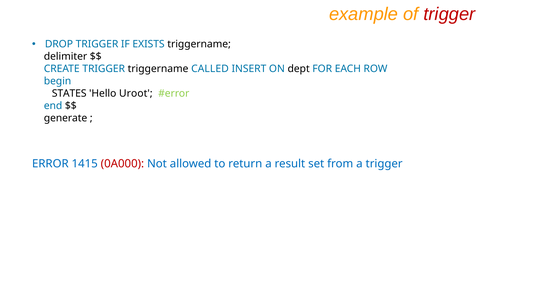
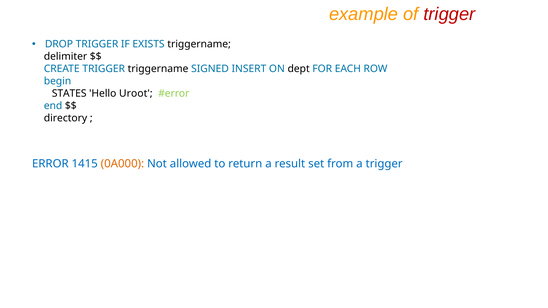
CALLED: CALLED -> SIGNED
generate: generate -> directory
0A000 colour: red -> orange
